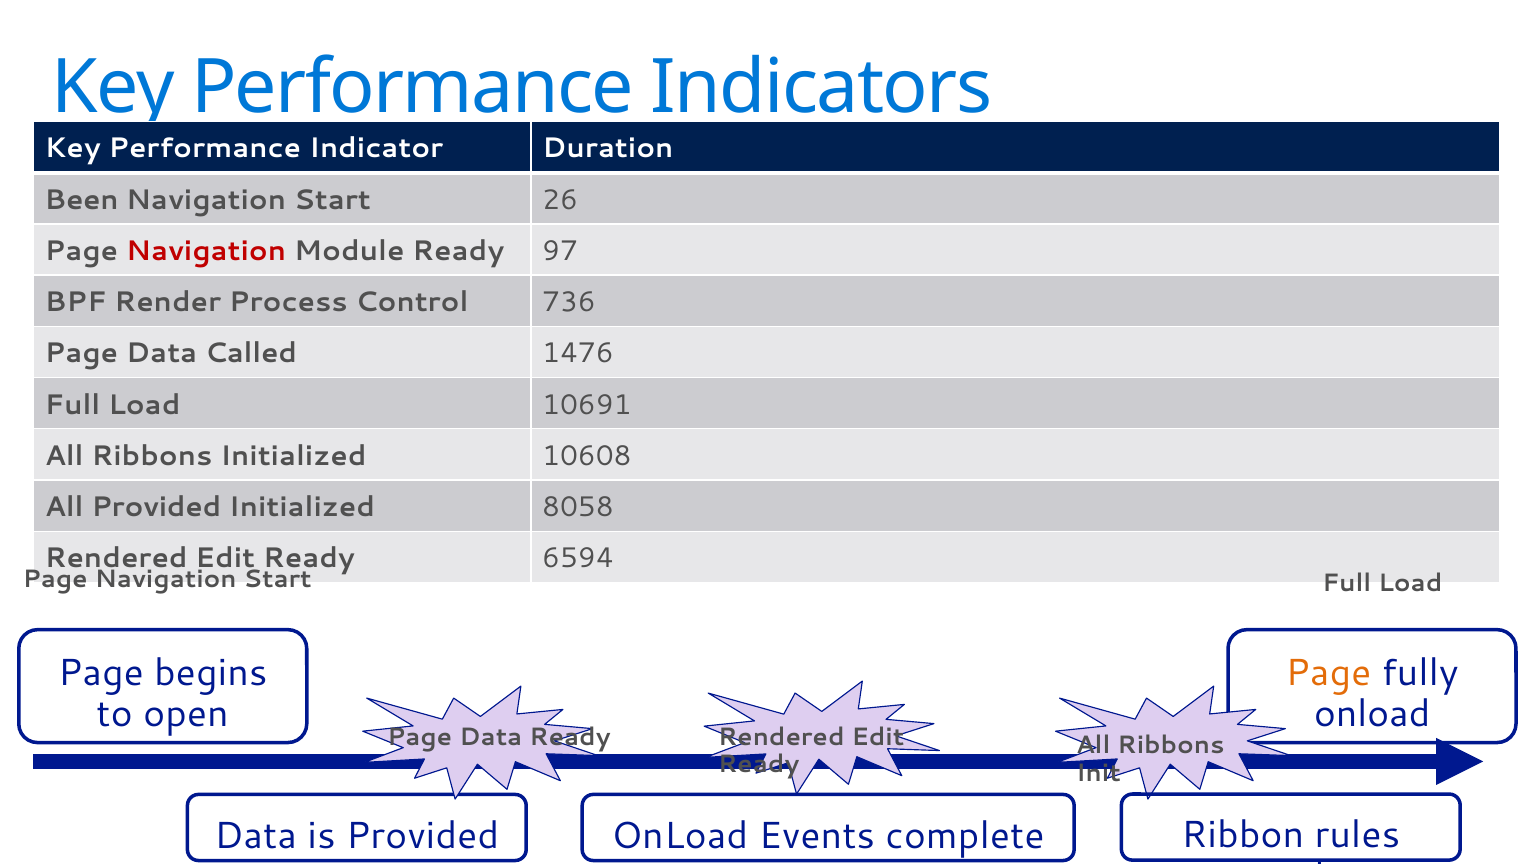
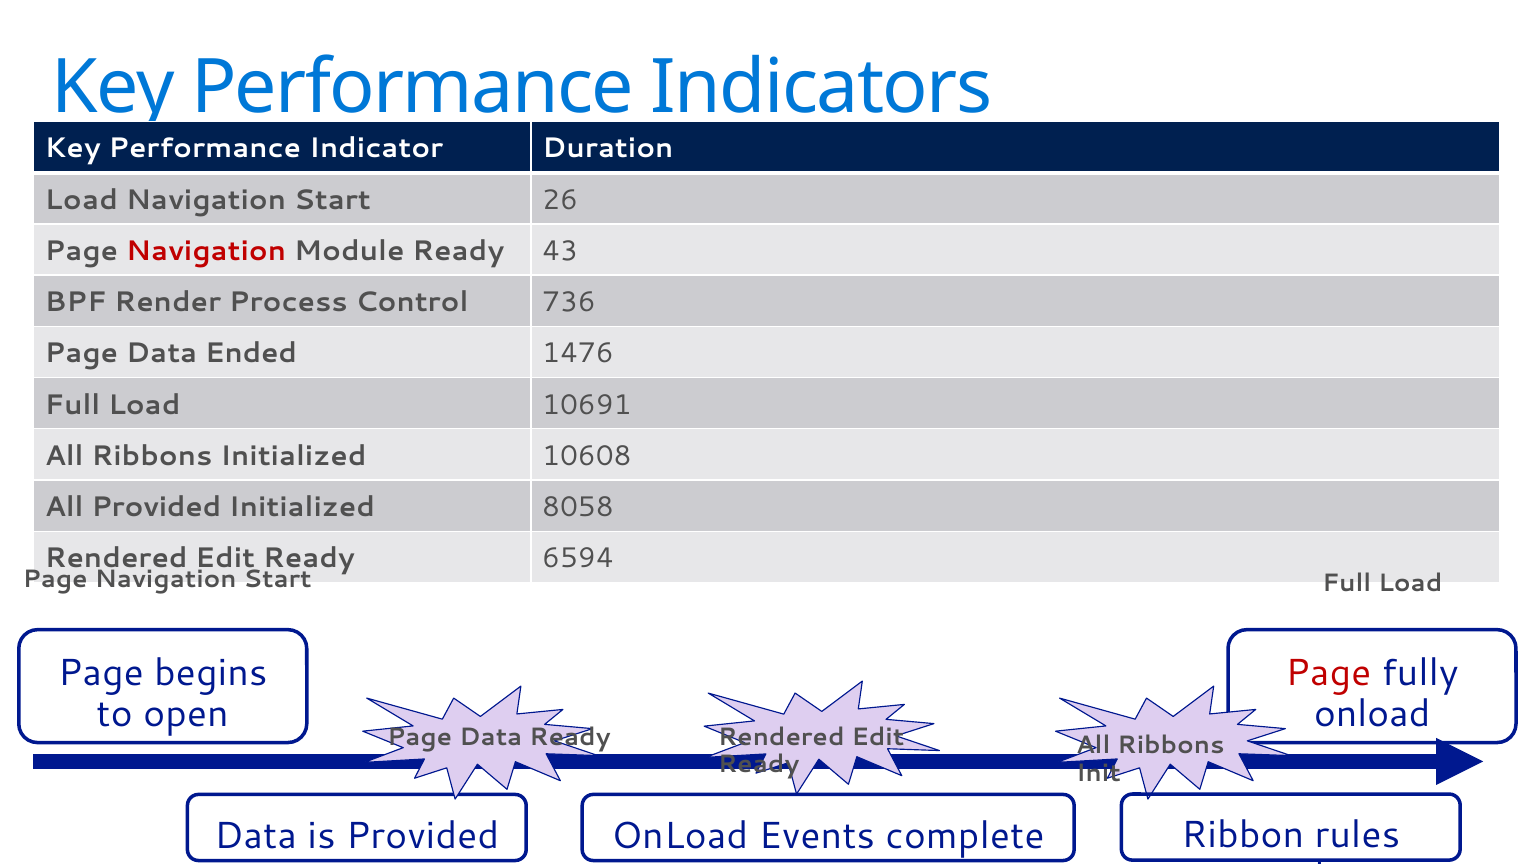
Been at (82, 200): Been -> Load
97: 97 -> 43
Called: Called -> Ended
Page at (1328, 673) colour: orange -> red
